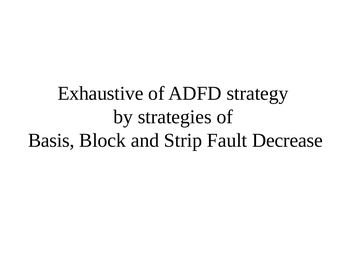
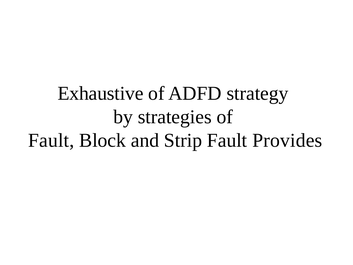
Basis at (51, 140): Basis -> Fault
Decrease: Decrease -> Provides
